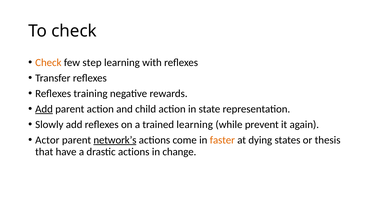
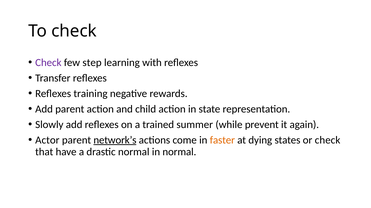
Check at (48, 63) colour: orange -> purple
Add at (44, 109) underline: present -> none
trained learning: learning -> summer
or thesis: thesis -> check
drastic actions: actions -> normal
in change: change -> normal
